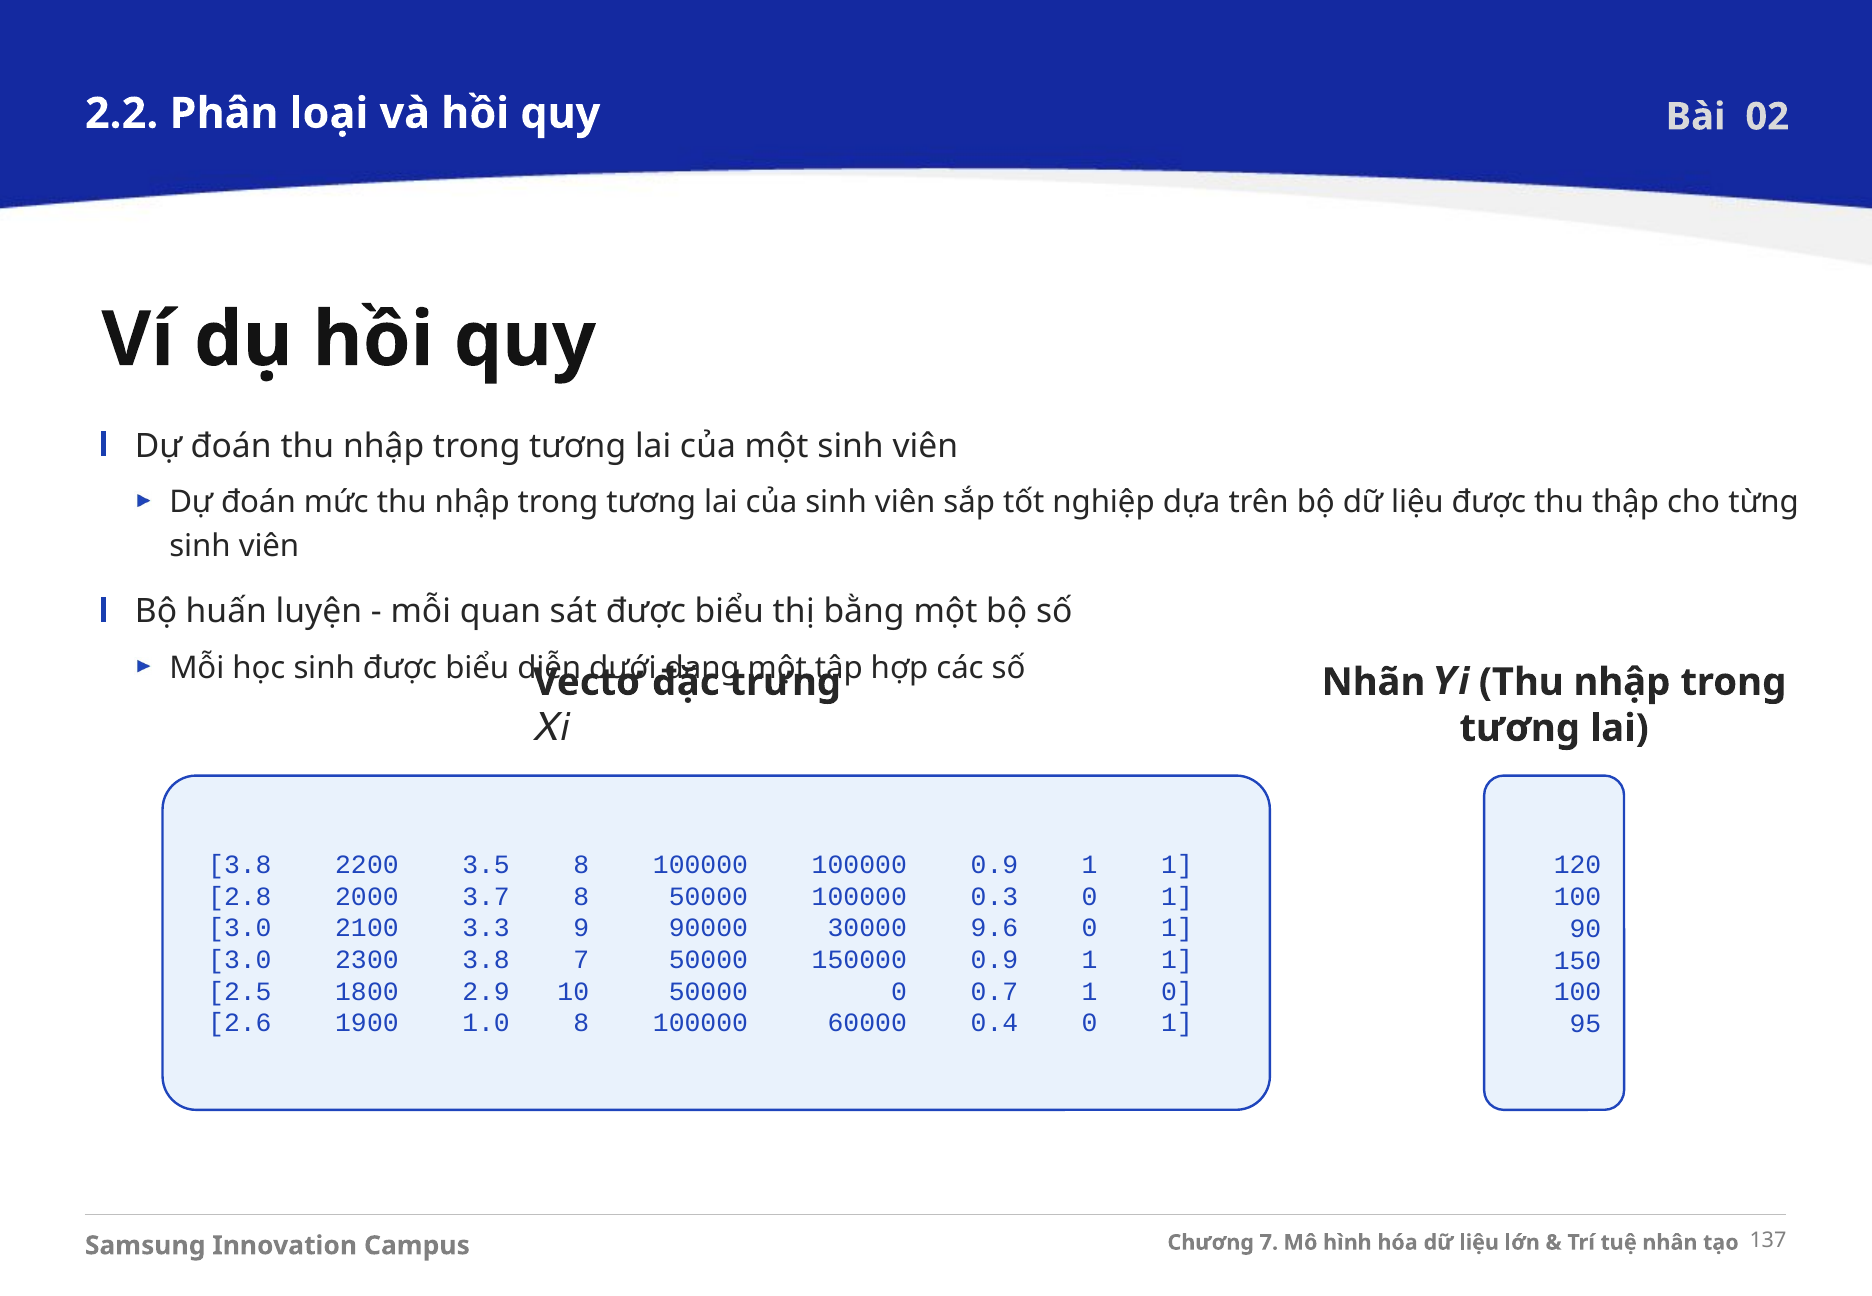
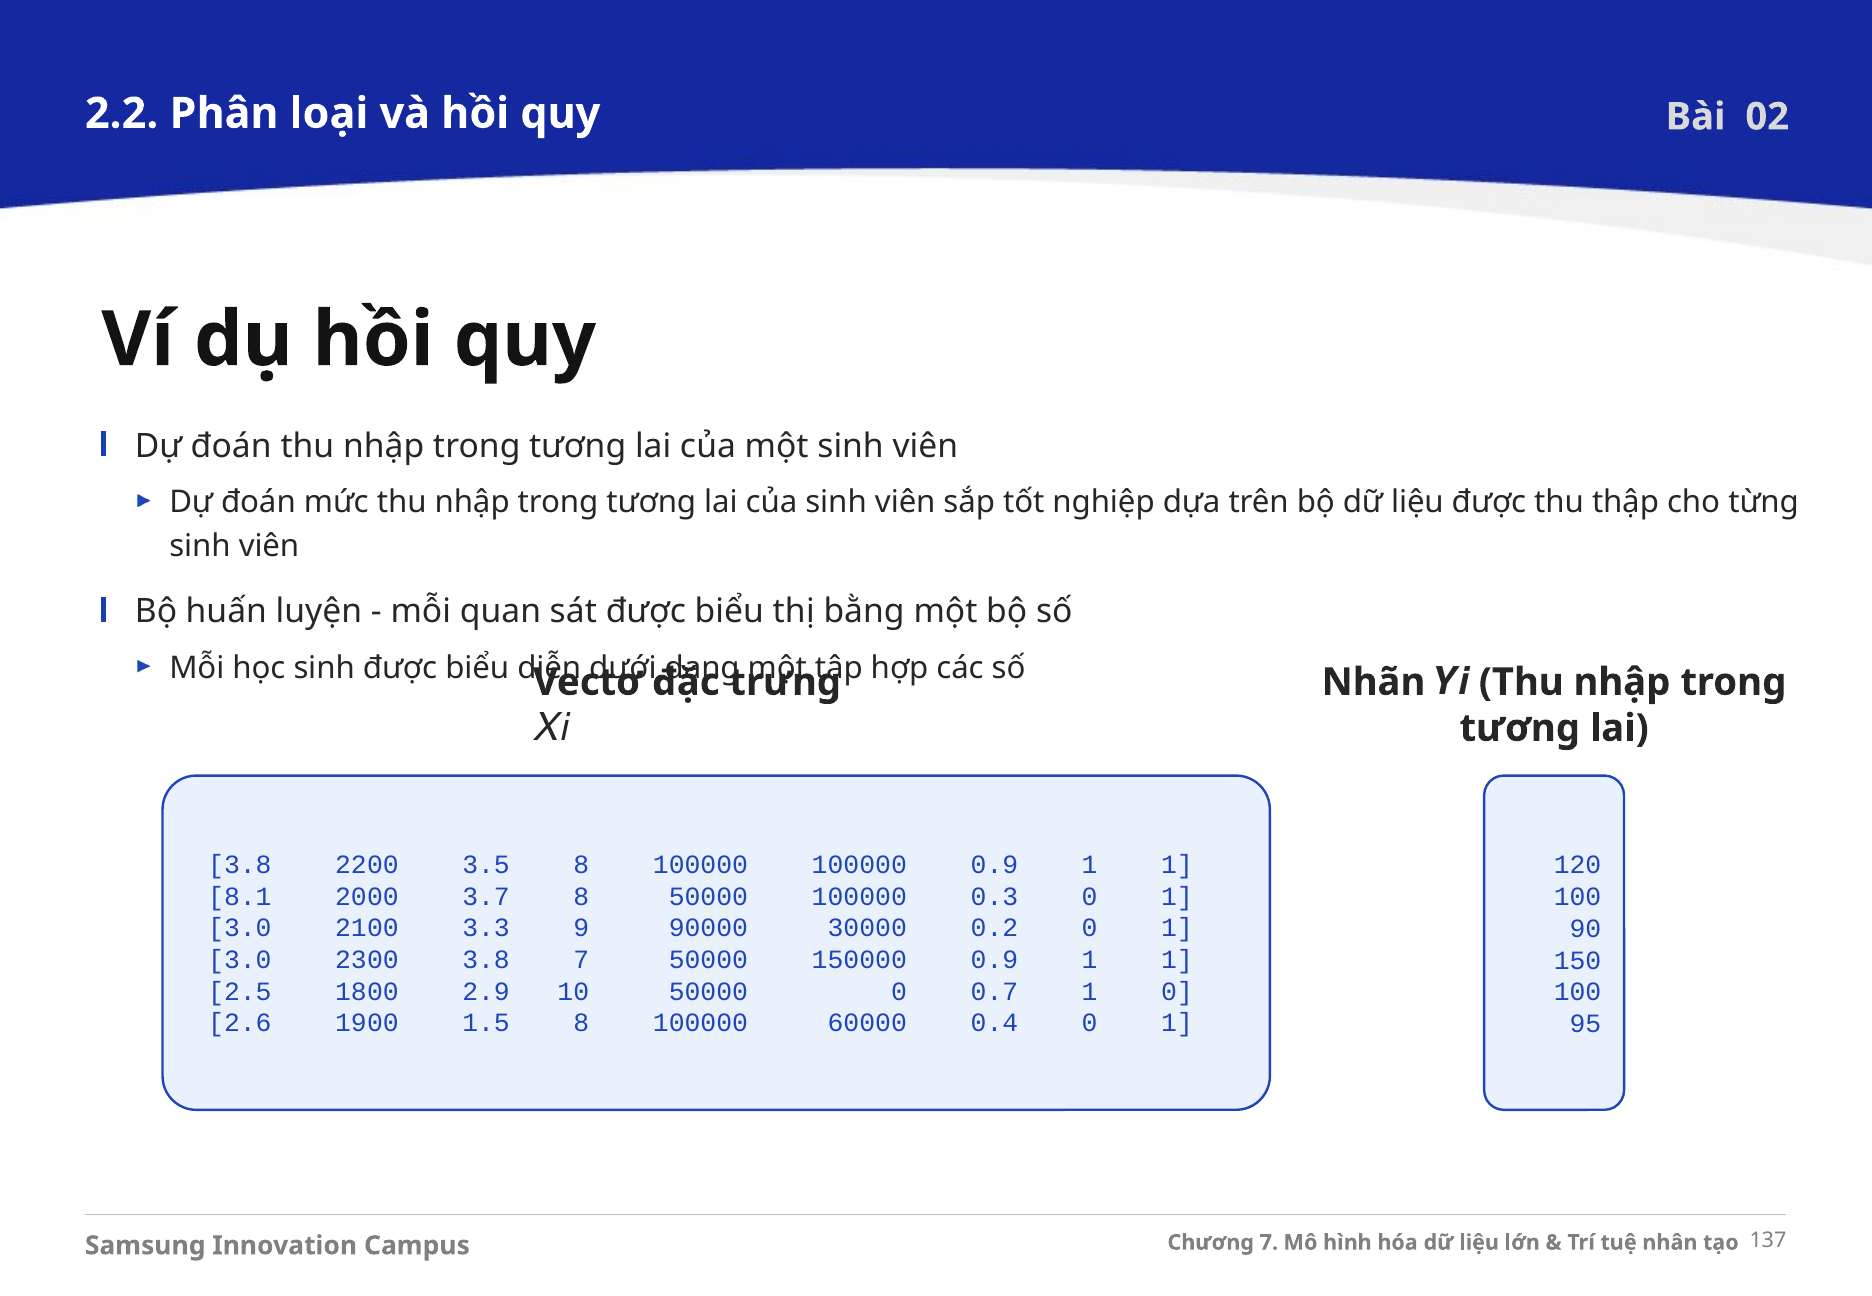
2.8: 2.8 -> 8.1
9.6: 9.6 -> 0.2
1.0: 1.0 -> 1.5
